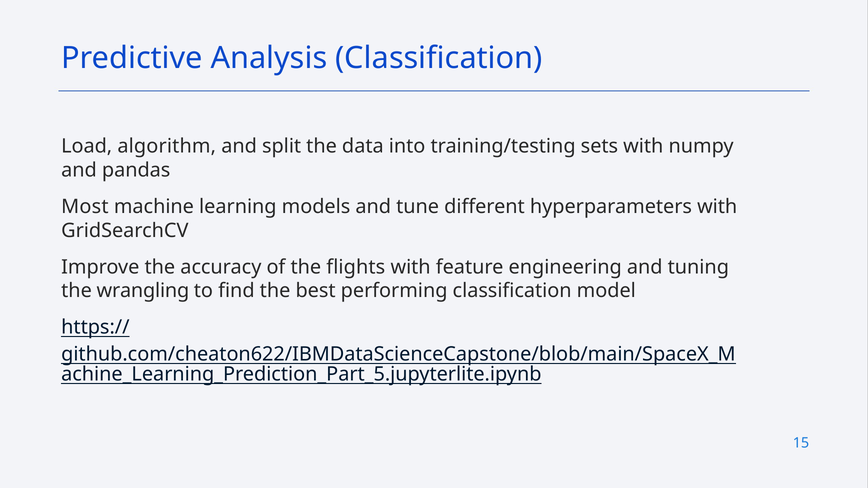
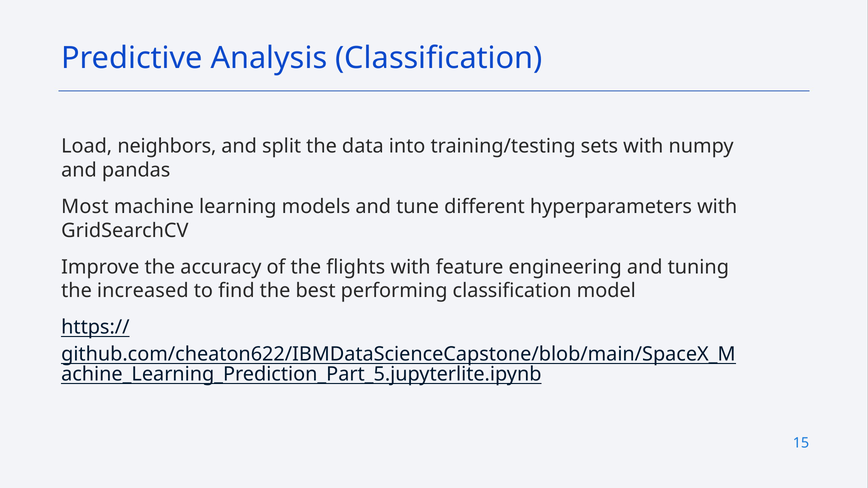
algorithm: algorithm -> neighbors
wrangling: wrangling -> increased
